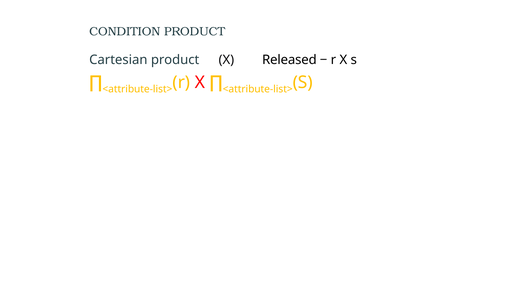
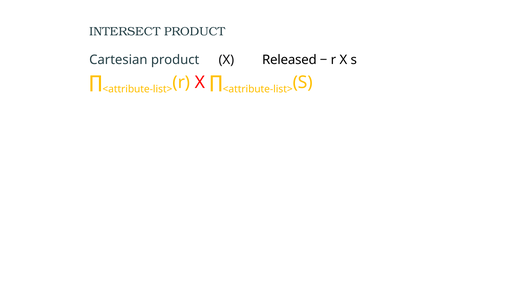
CONDITION: CONDITION -> INTERSECT
